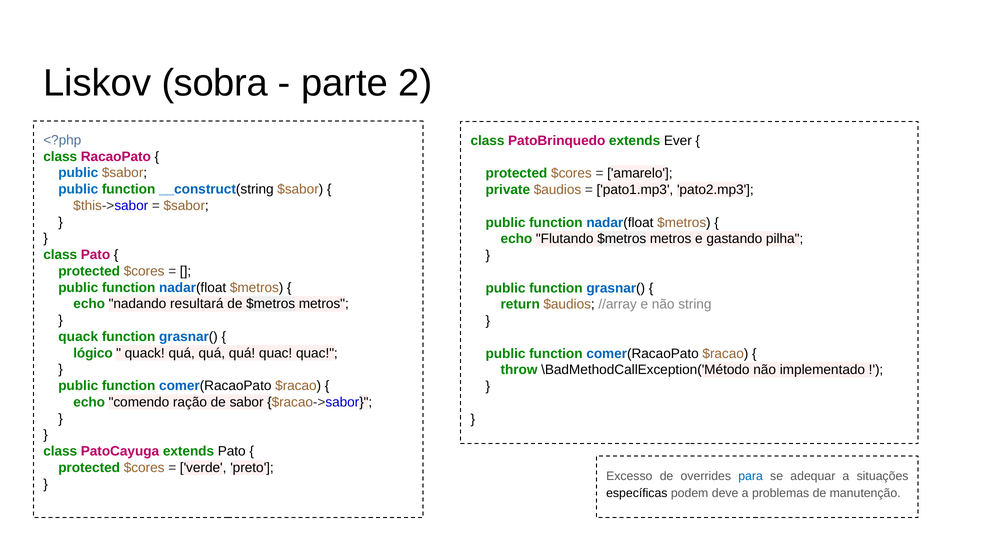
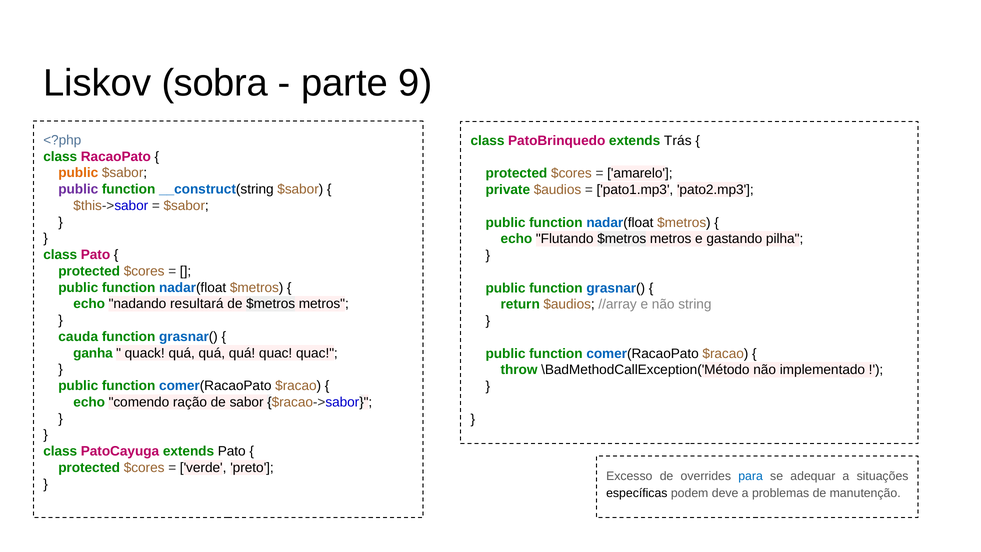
2: 2 -> 9
Ever: Ever -> Trás
public at (78, 173) colour: blue -> orange
public at (78, 189) colour: blue -> purple
quack at (78, 337): quack -> cauda
lógico: lógico -> ganha
